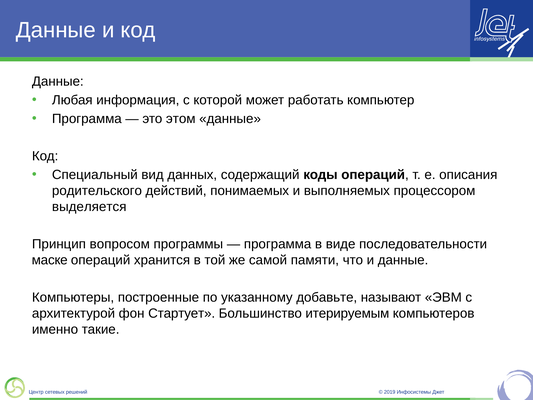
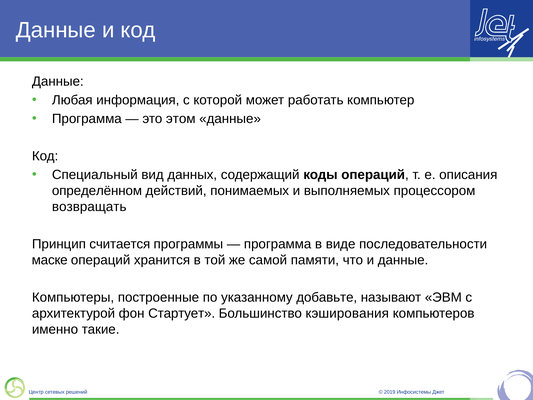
родительского: родительского -> определённом
выделяется: выделяется -> возвращать
вопросом: вопросом -> считается
итерируемым: итерируемым -> кэширования
